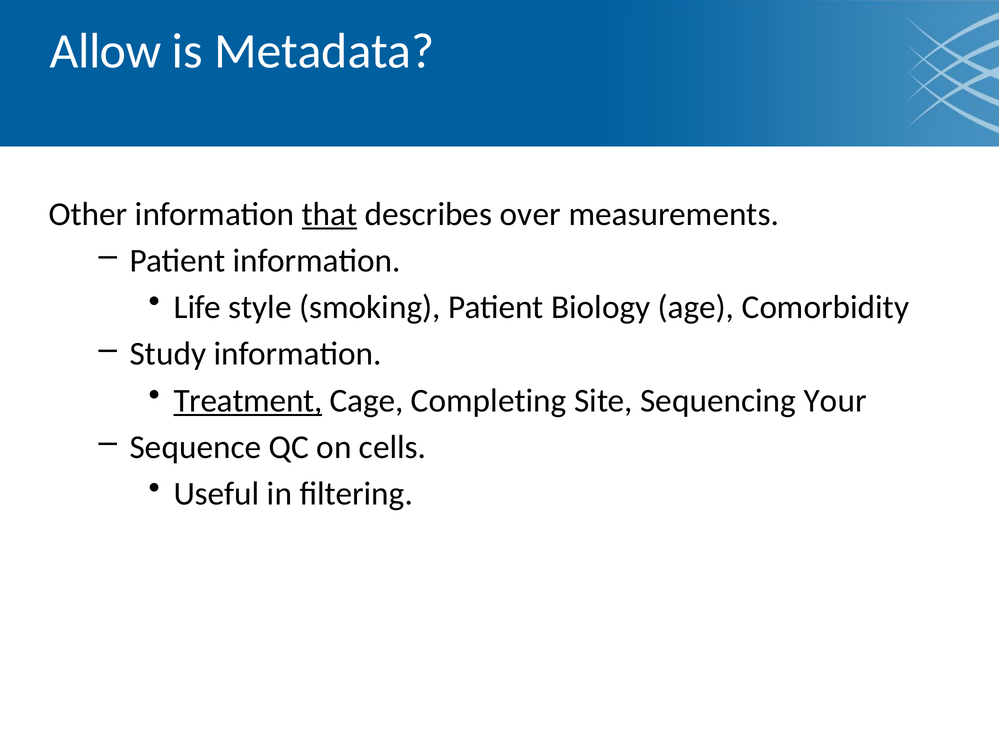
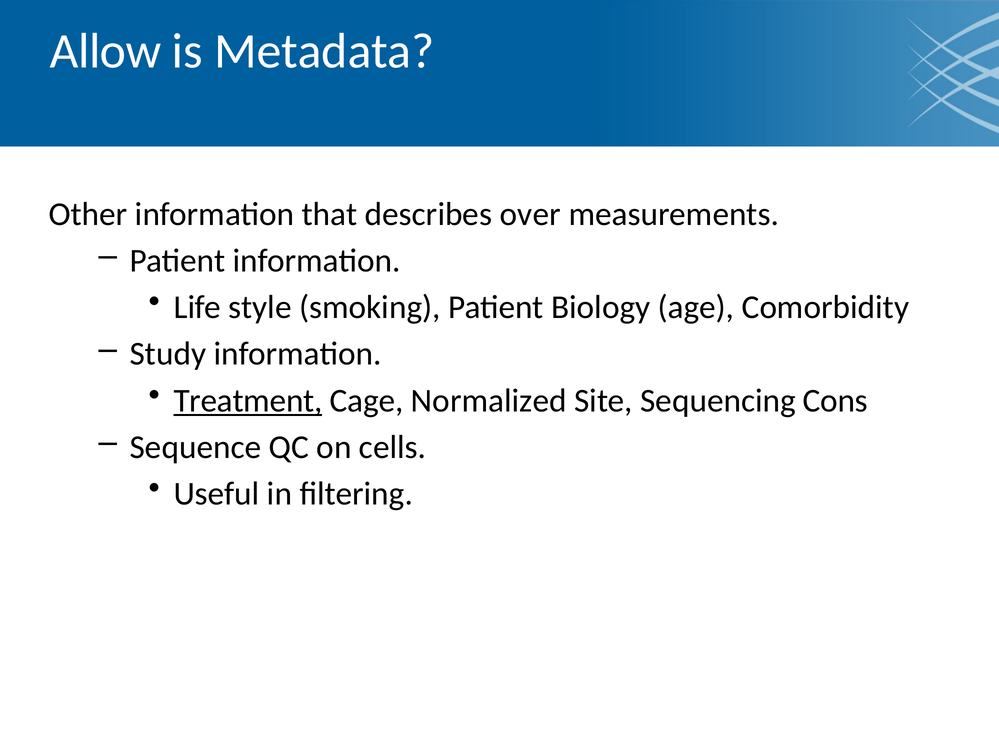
that underline: present -> none
Completing: Completing -> Normalized
Your: Your -> Cons
